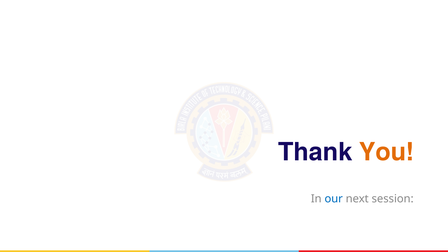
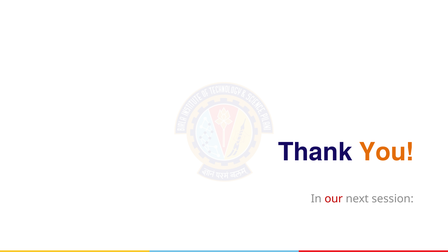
our colour: blue -> red
